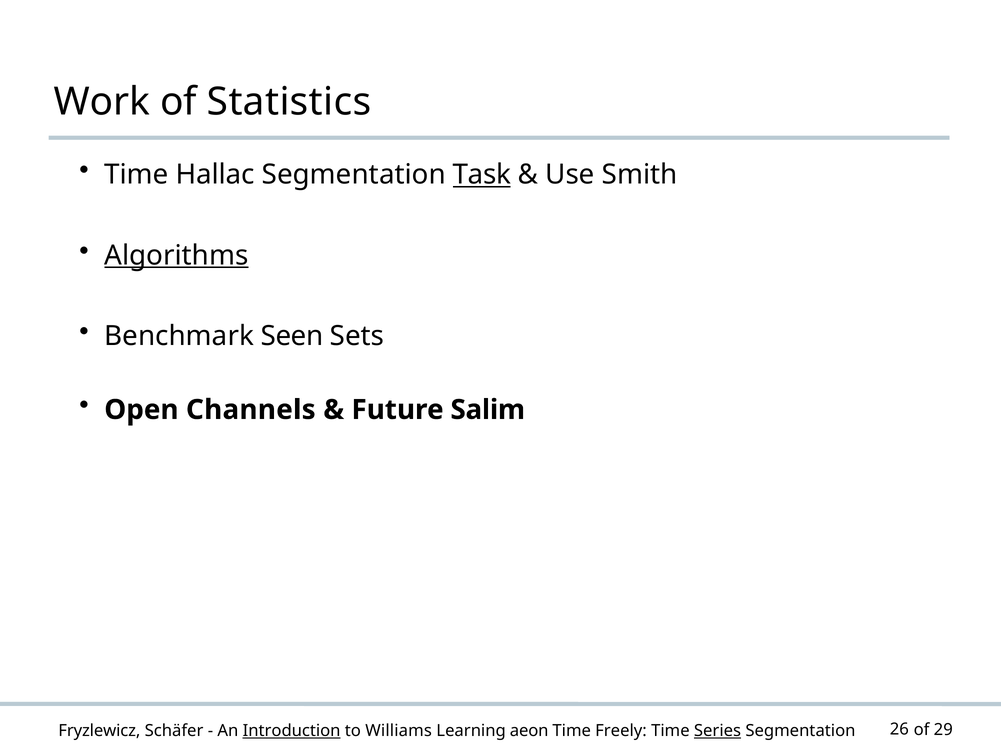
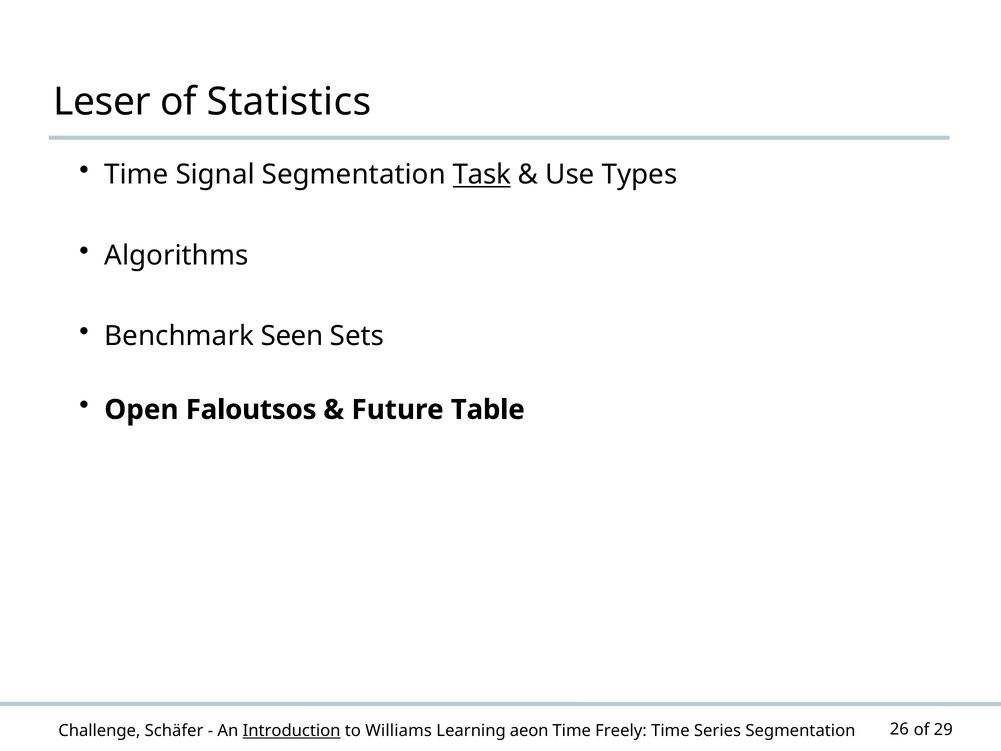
Work: Work -> Leser
Hallac: Hallac -> Signal
Smith: Smith -> Types
Algorithms underline: present -> none
Channels: Channels -> Faloutsos
Salim: Salim -> Table
Fryzlewicz: Fryzlewicz -> Challenge
Series underline: present -> none
